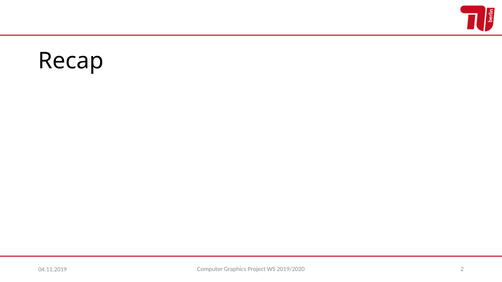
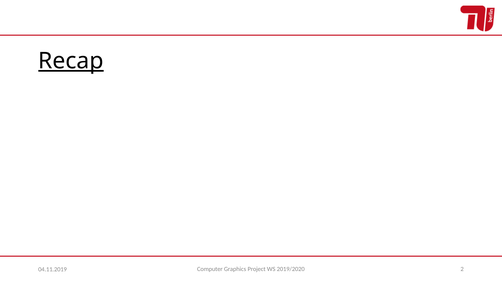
Recap underline: none -> present
